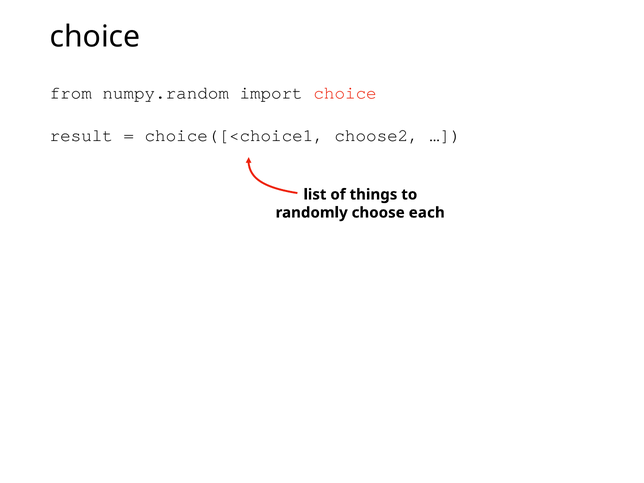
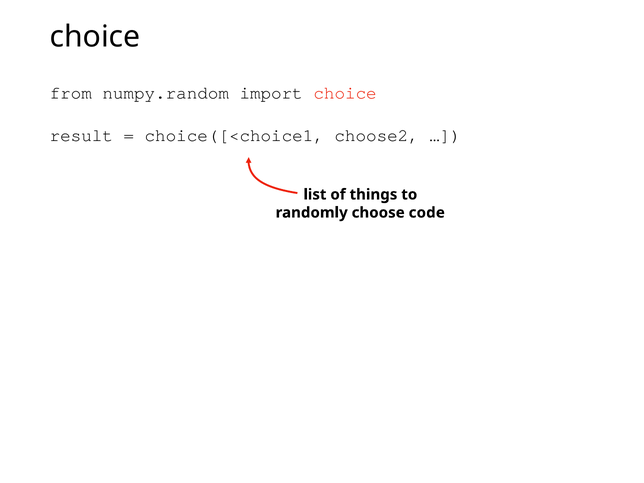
each: each -> code
